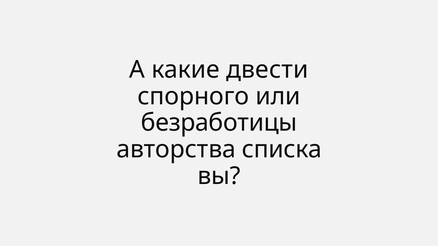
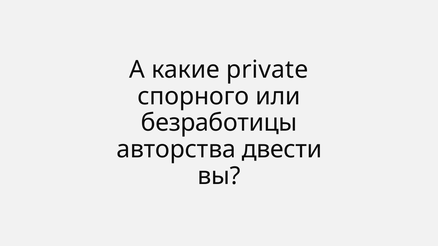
двести: двести -> private
списка: списка -> двести
